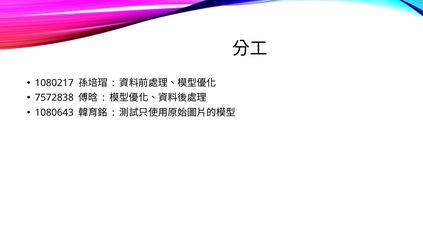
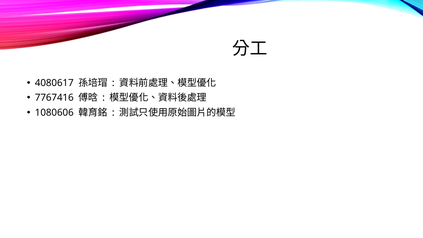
1080217: 1080217 -> 4080617
7572838: 7572838 -> 7767416
1080643: 1080643 -> 1080606
